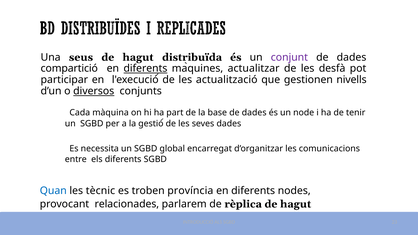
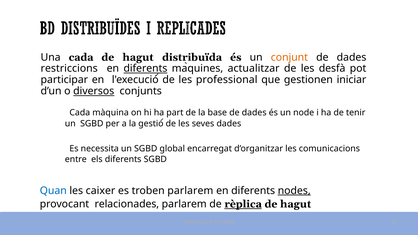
seus: seus -> cada
conjunt colour: purple -> orange
compartició: compartició -> restriccions
actualització: actualització -> professional
nivells: nivells -> iniciar
tècnic: tècnic -> caixer
troben província: província -> parlarem
nodes underline: none -> present
rèplica underline: none -> present
